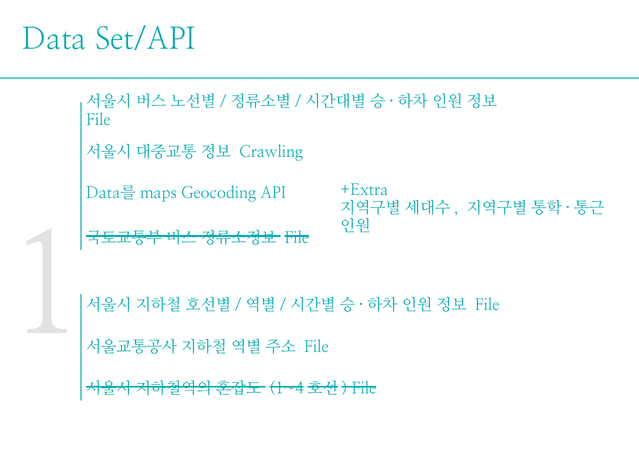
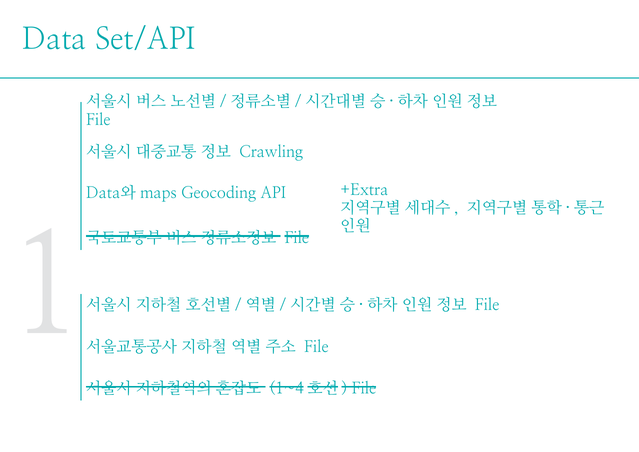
Data를: Data를 -> Data와
